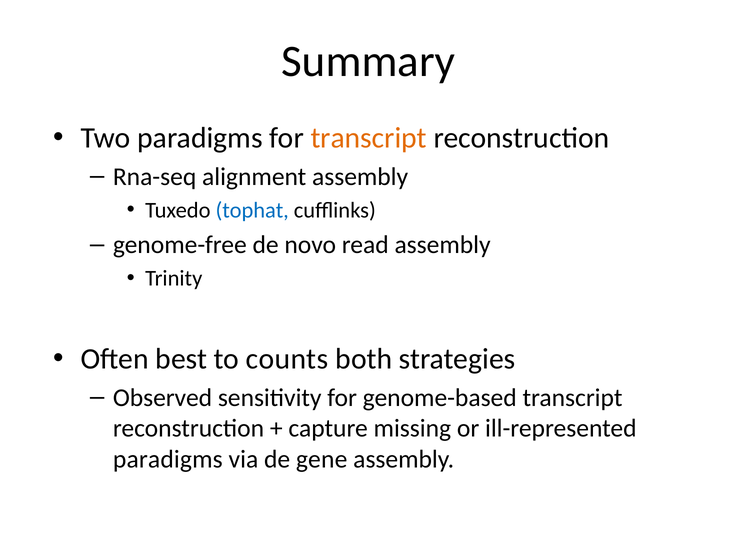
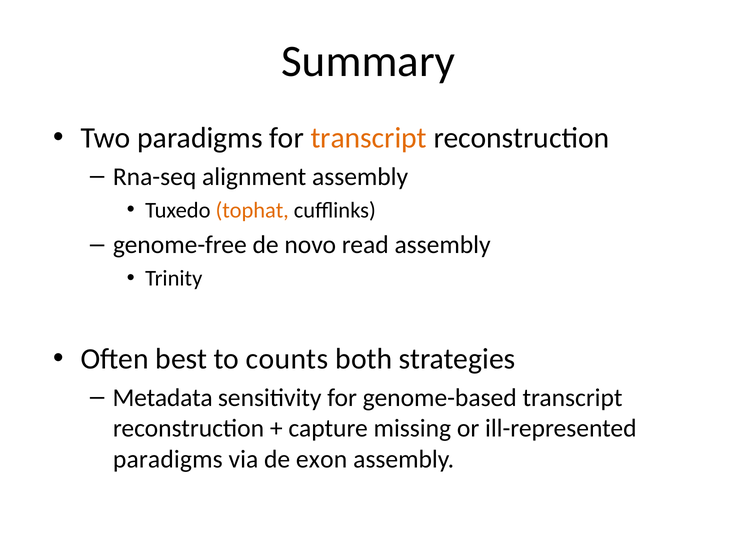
tophat colour: blue -> orange
Observed: Observed -> Metadata
gene: gene -> exon
